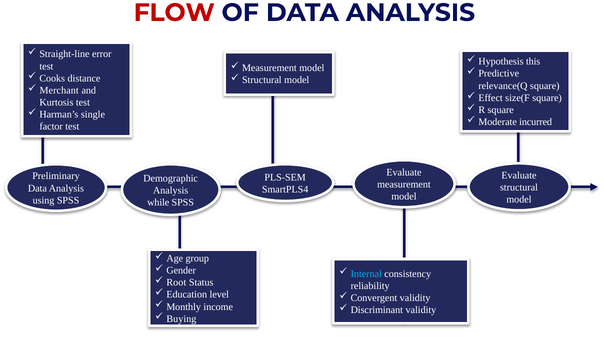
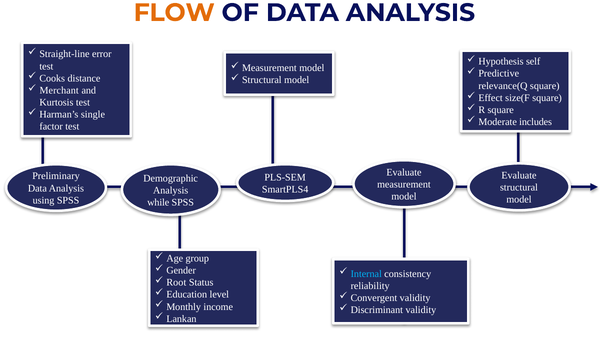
FLOW colour: red -> orange
this: this -> self
incurred: incurred -> includes
Buying: Buying -> Lankan
